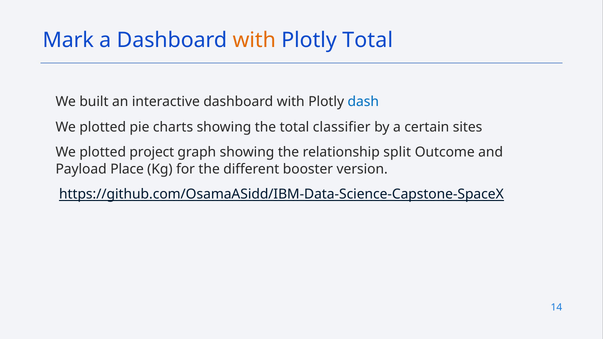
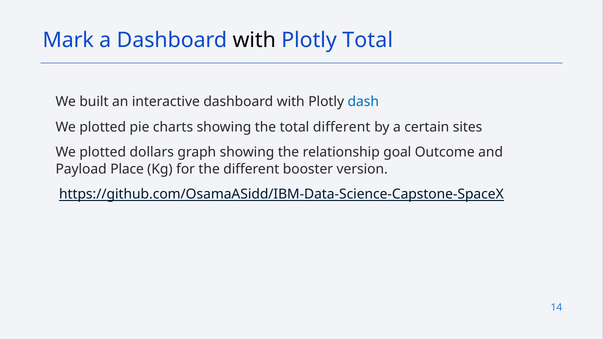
with at (254, 40) colour: orange -> black
total classifier: classifier -> different
project: project -> dollars
split: split -> goal
